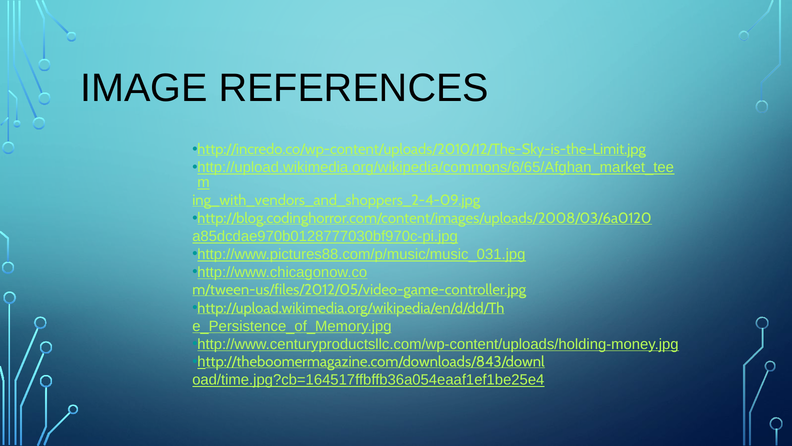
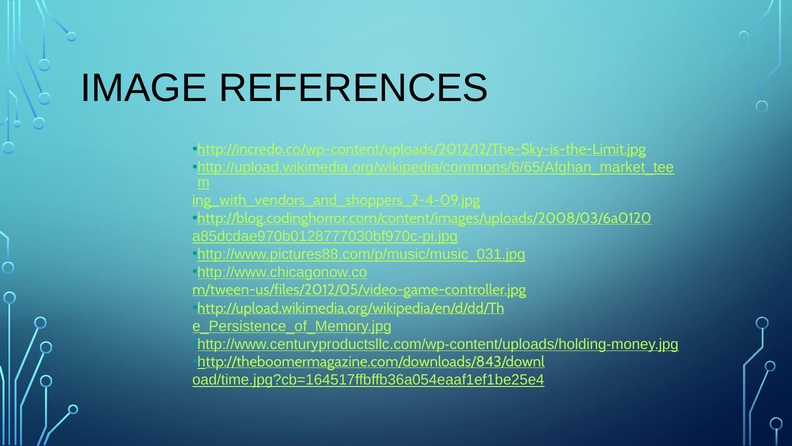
http://incredo.co/wp-content/uploads/2010/12/The-Sky-is-the-Limit.jpg: http://incredo.co/wp-content/uploads/2010/12/The-Sky-is-the-Limit.jpg -> http://incredo.co/wp-content/uploads/2012/12/The-Sky-is-the-Limit.jpg
